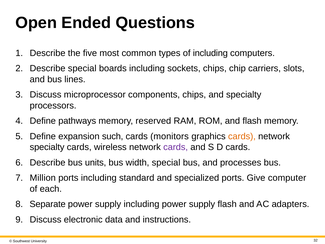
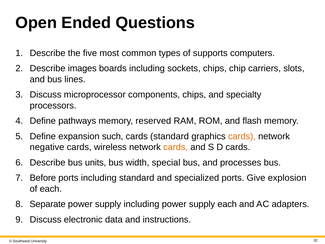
of including: including -> supports
Describe special: special -> images
cards monitors: monitors -> standard
specialty at (47, 147): specialty -> negative
cards at (176, 147) colour: purple -> orange
Million: Million -> Before
computer: computer -> explosion
supply flash: flash -> each
